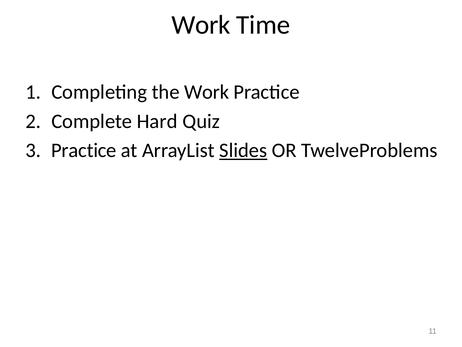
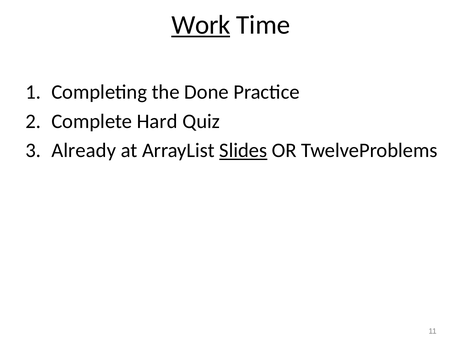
Work at (201, 25) underline: none -> present
the Work: Work -> Done
Practice at (84, 150): Practice -> Already
